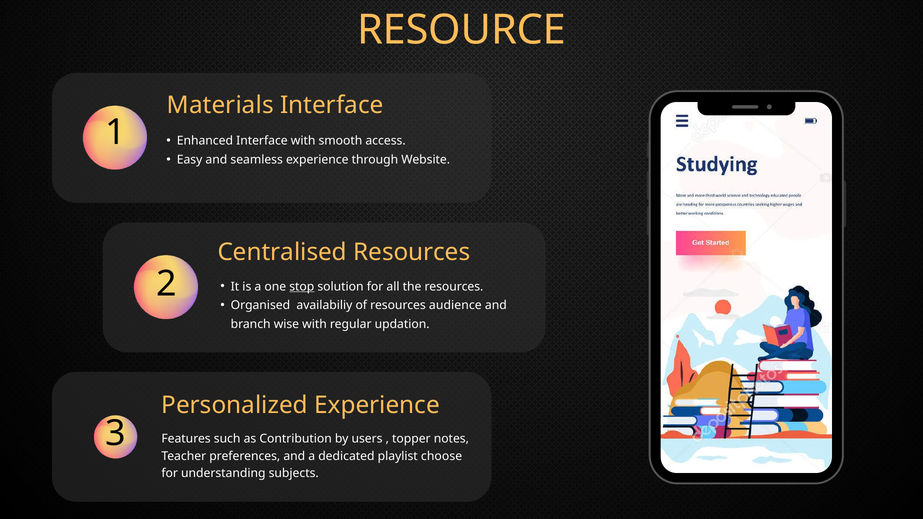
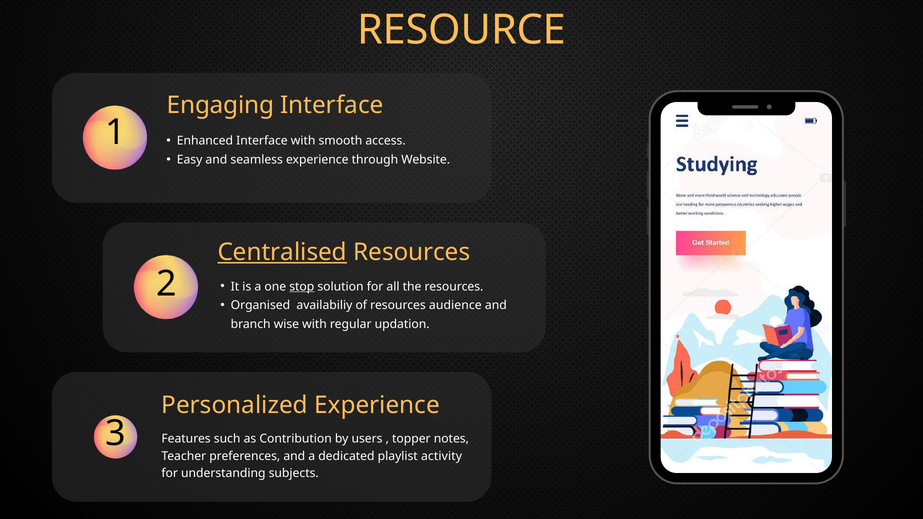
Materials: Materials -> Engaging
Centralised underline: none -> present
choose: choose -> activity
